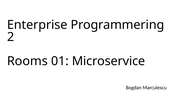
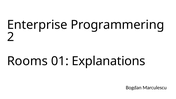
Microservice: Microservice -> Explanations
